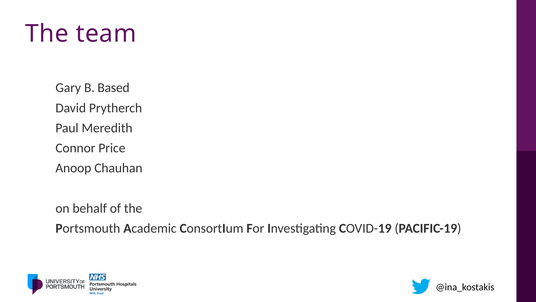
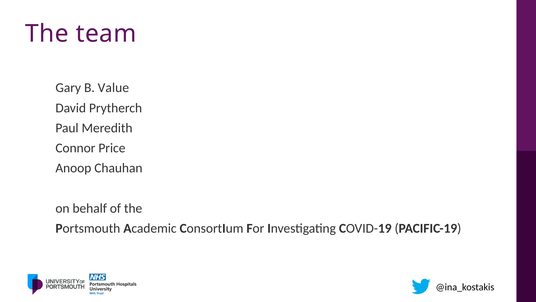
Based: Based -> Value
